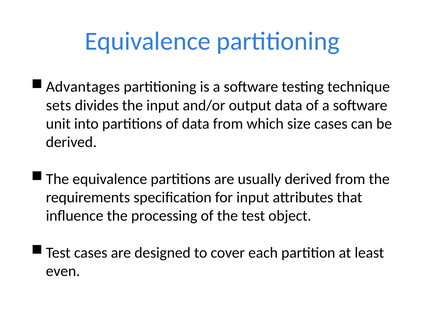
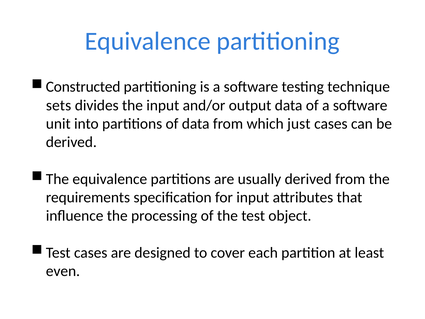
Advantages: Advantages -> Constructed
size: size -> just
